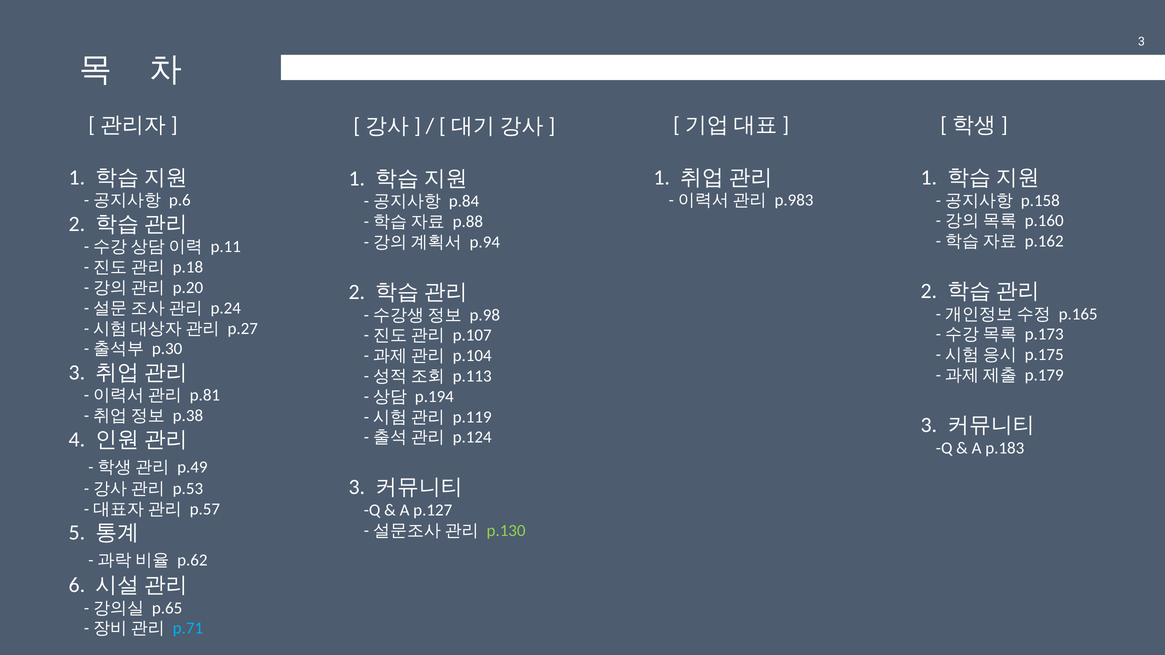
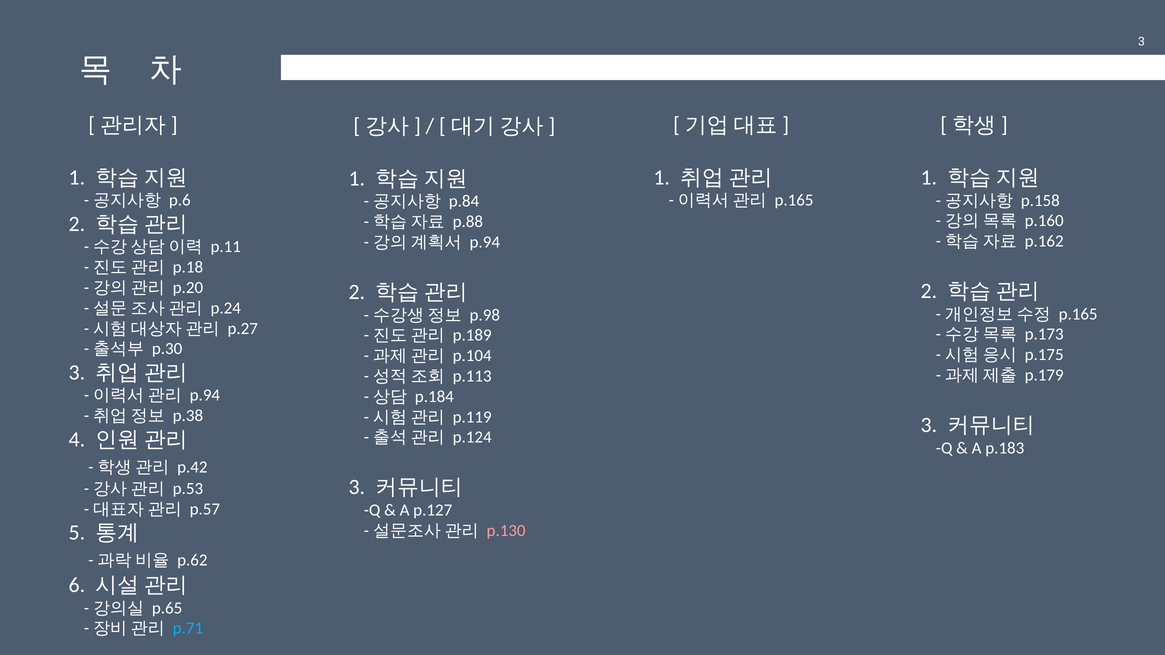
p.983 at (794, 200): p.983 -> p.165
p.107: p.107 -> p.189
p.81 at (205, 396): p.81 -> p.94
p.194: p.194 -> p.184
p.49: p.49 -> p.42
p.130 colour: light green -> pink
